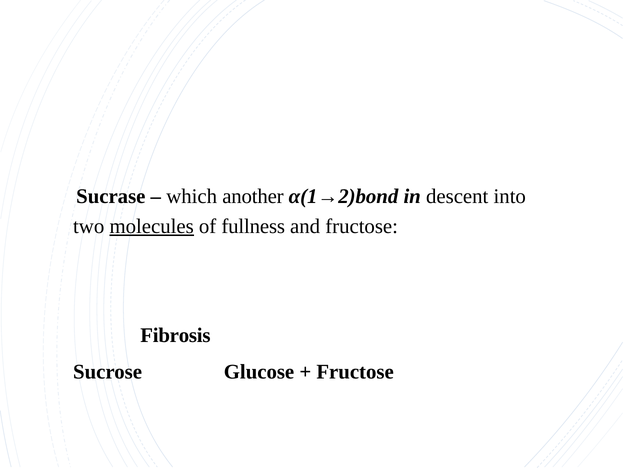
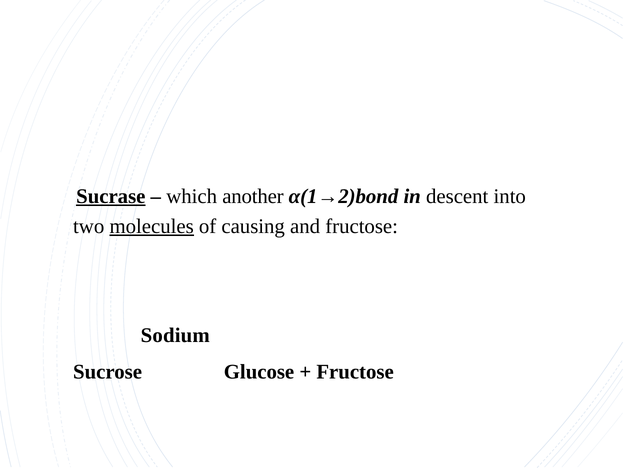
Sucrase underline: none -> present
fullness: fullness -> causing
Fibrosis: Fibrosis -> Sodium
